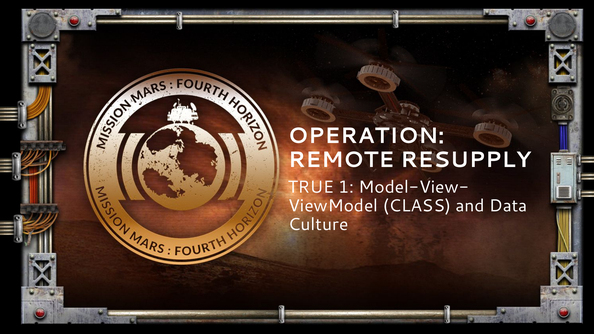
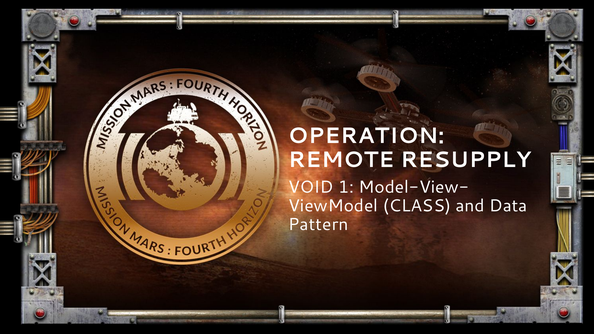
TRUE: TRUE -> VOID
Culture: Culture -> Pattern
